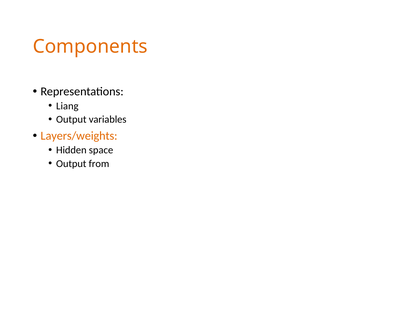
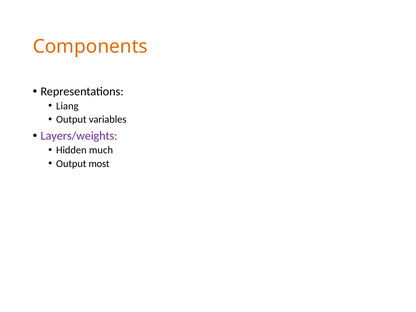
Layers/weights colour: orange -> purple
space: space -> much
from: from -> most
